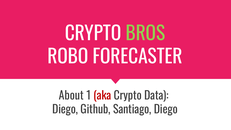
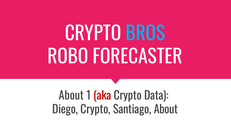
BROS colour: light green -> light blue
Diego Github: Github -> Crypto
Santiago Diego: Diego -> About
